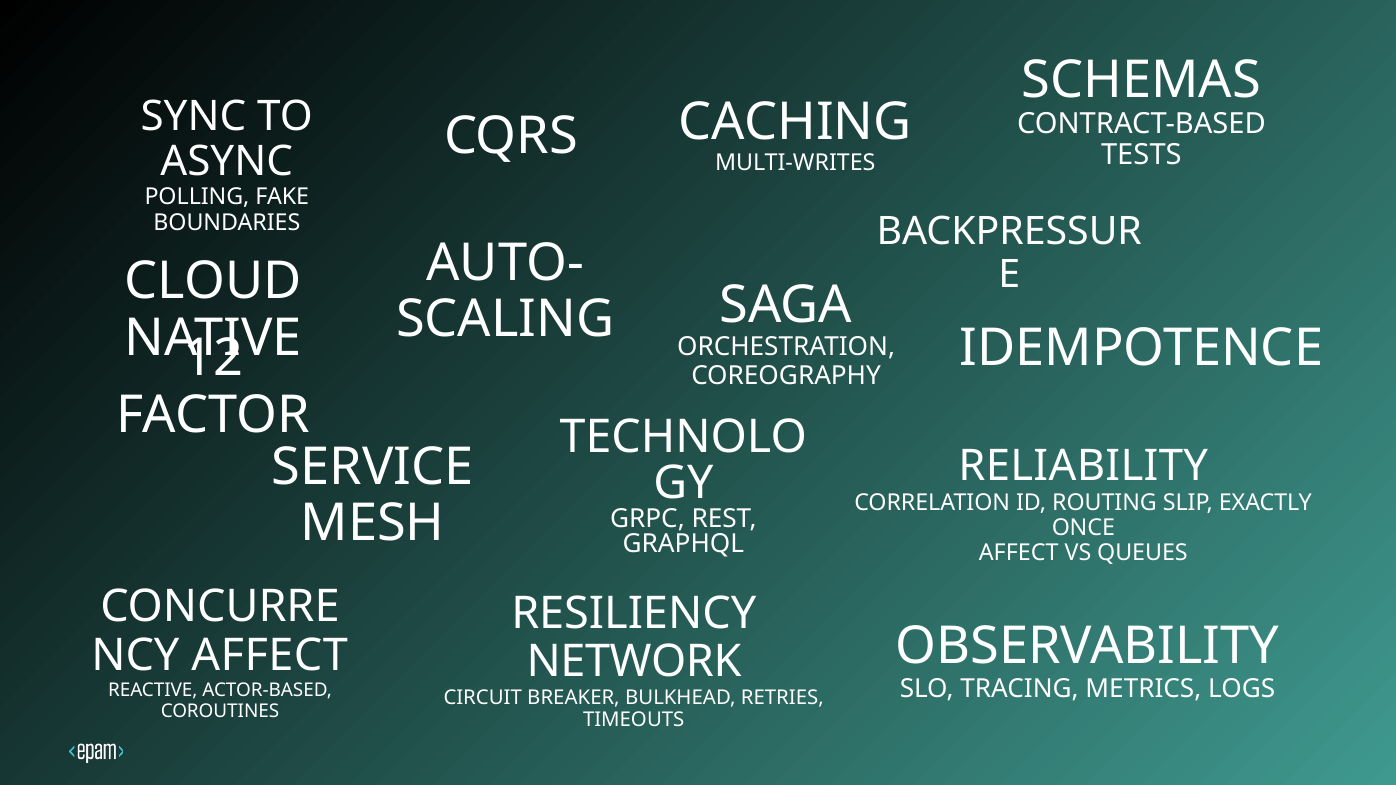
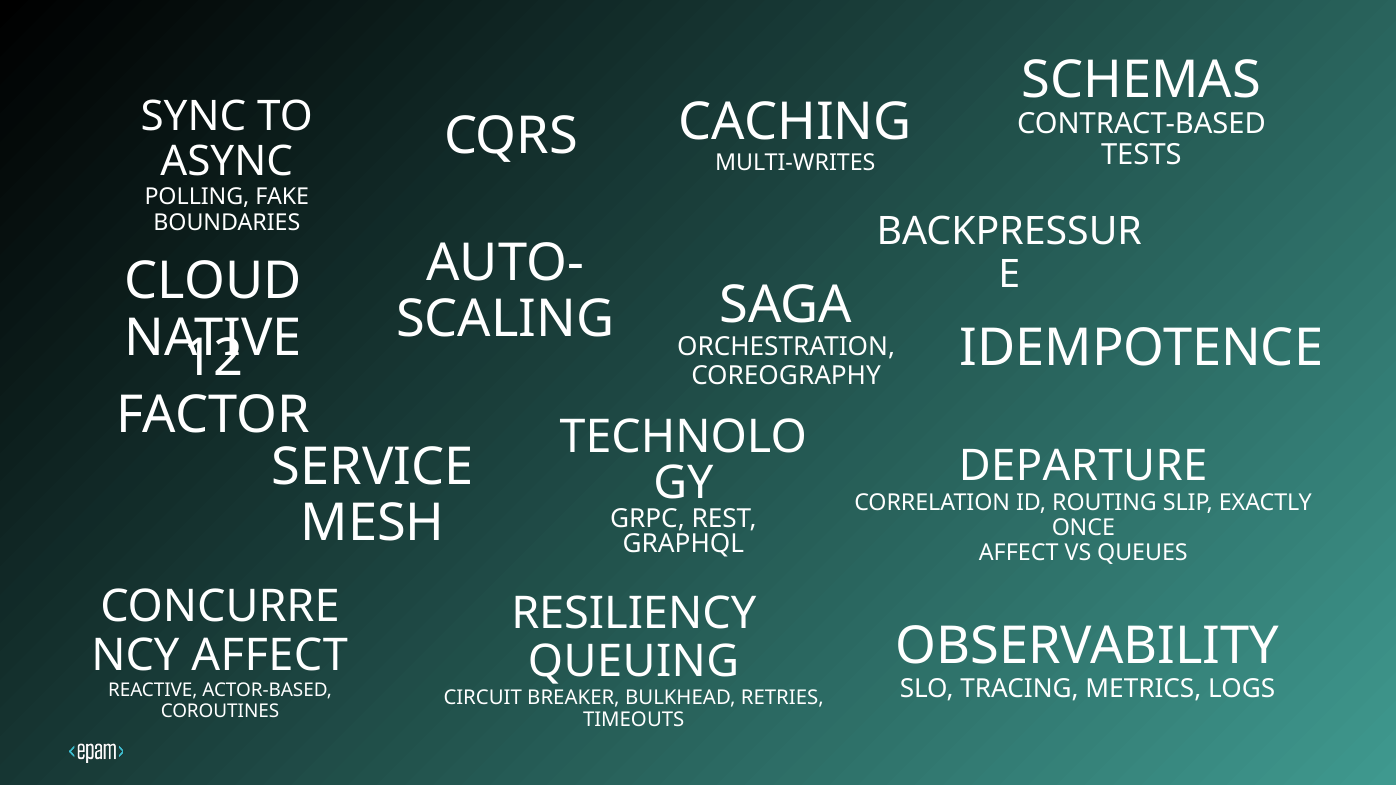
RELIABILITY: RELIABILITY -> DEPARTURE
NETWORK: NETWORK -> QUEUING
